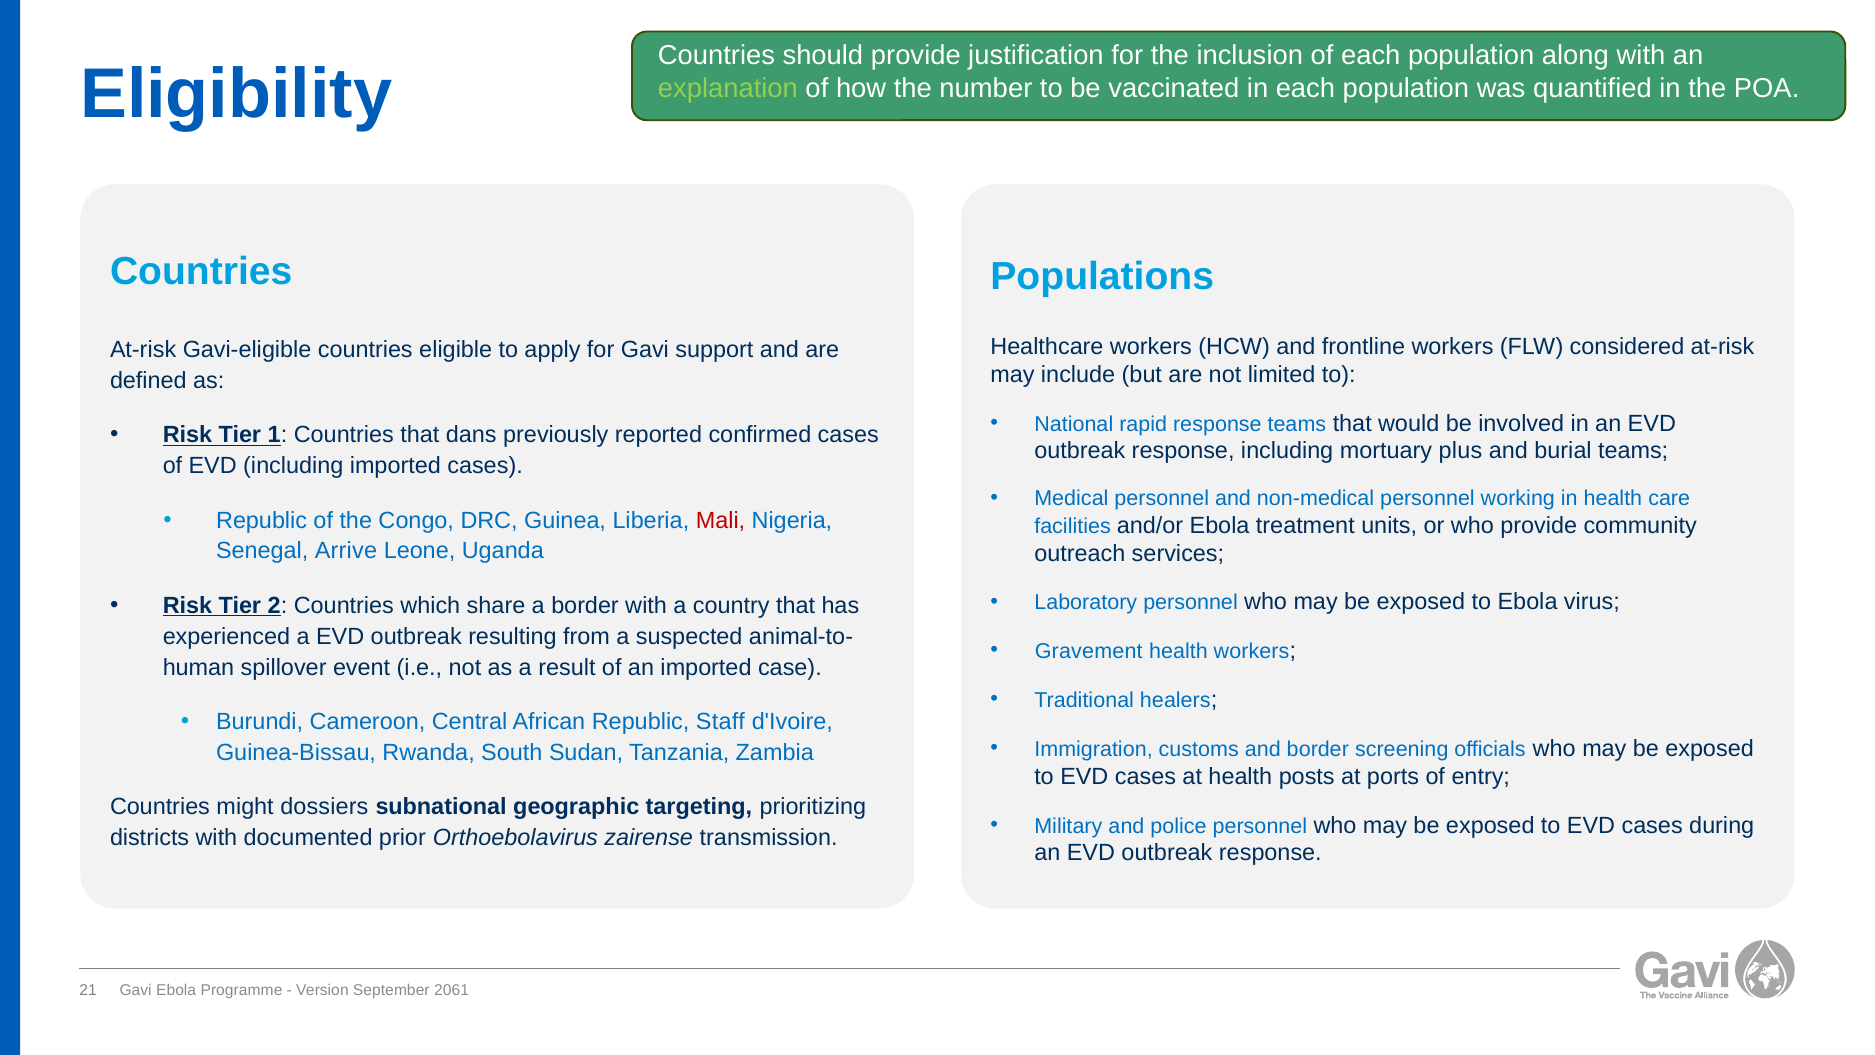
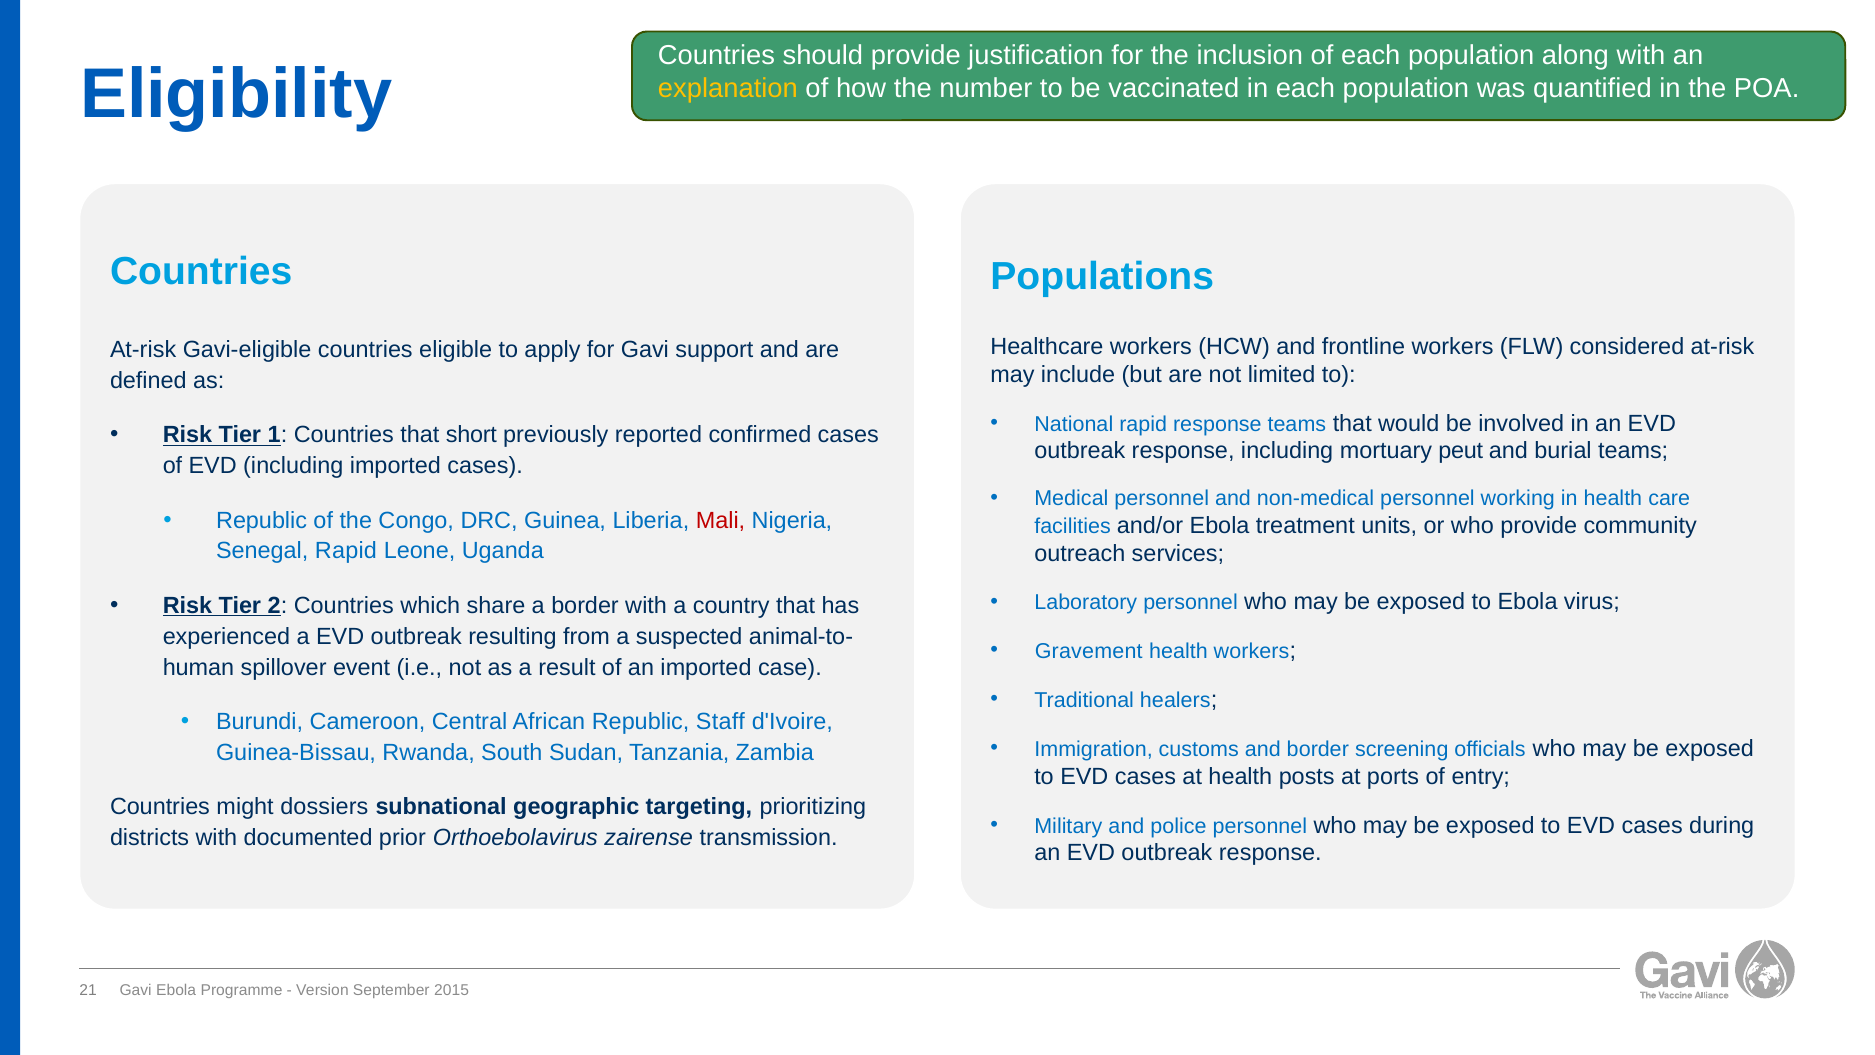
explanation colour: light green -> yellow
dans: dans -> short
plus: plus -> peut
Senegal Arrive: Arrive -> Rapid
2061: 2061 -> 2015
